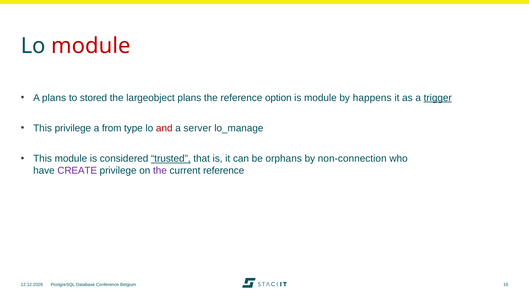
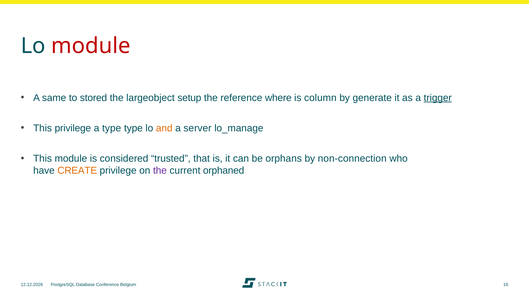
A plans: plans -> same
largeobject plans: plans -> setup
option: option -> where
is module: module -> column
happens: happens -> generate
a from: from -> type
and colour: red -> orange
trusted underline: present -> none
CREATE colour: purple -> orange
current reference: reference -> orphaned
